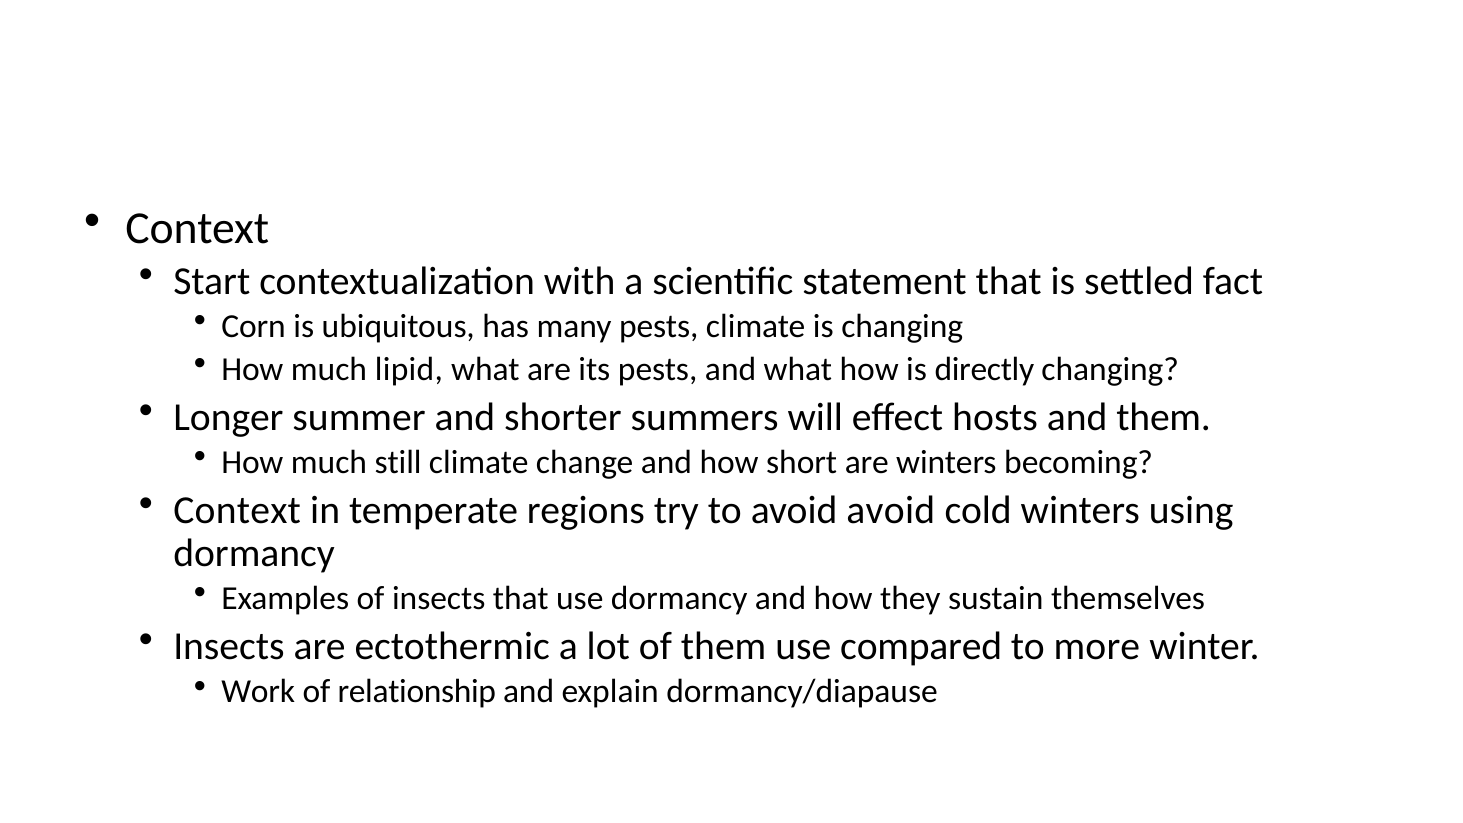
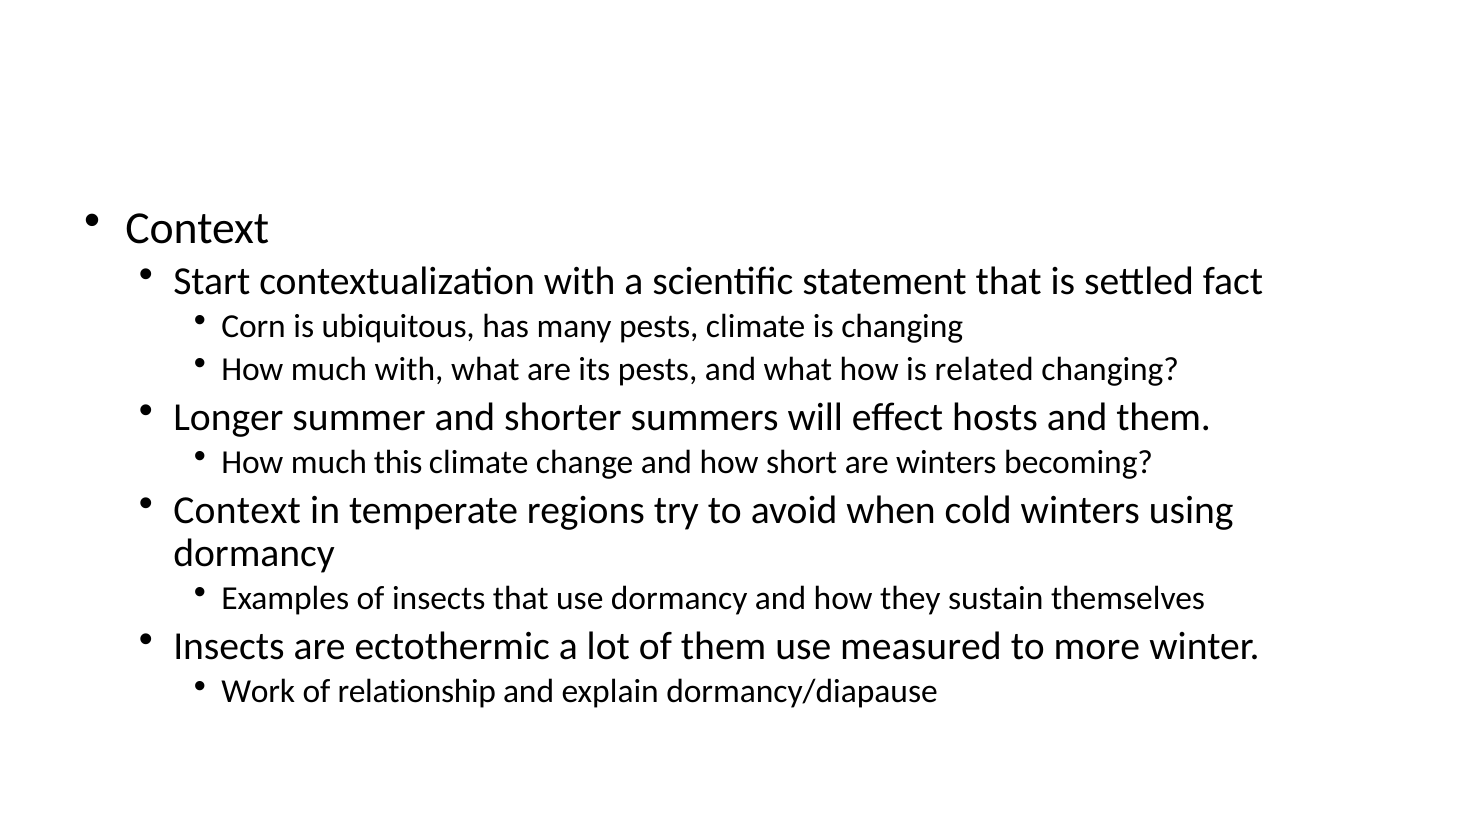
much lipid: lipid -> with
directly: directly -> related
still: still -> this
avoid avoid: avoid -> when
compared: compared -> measured
